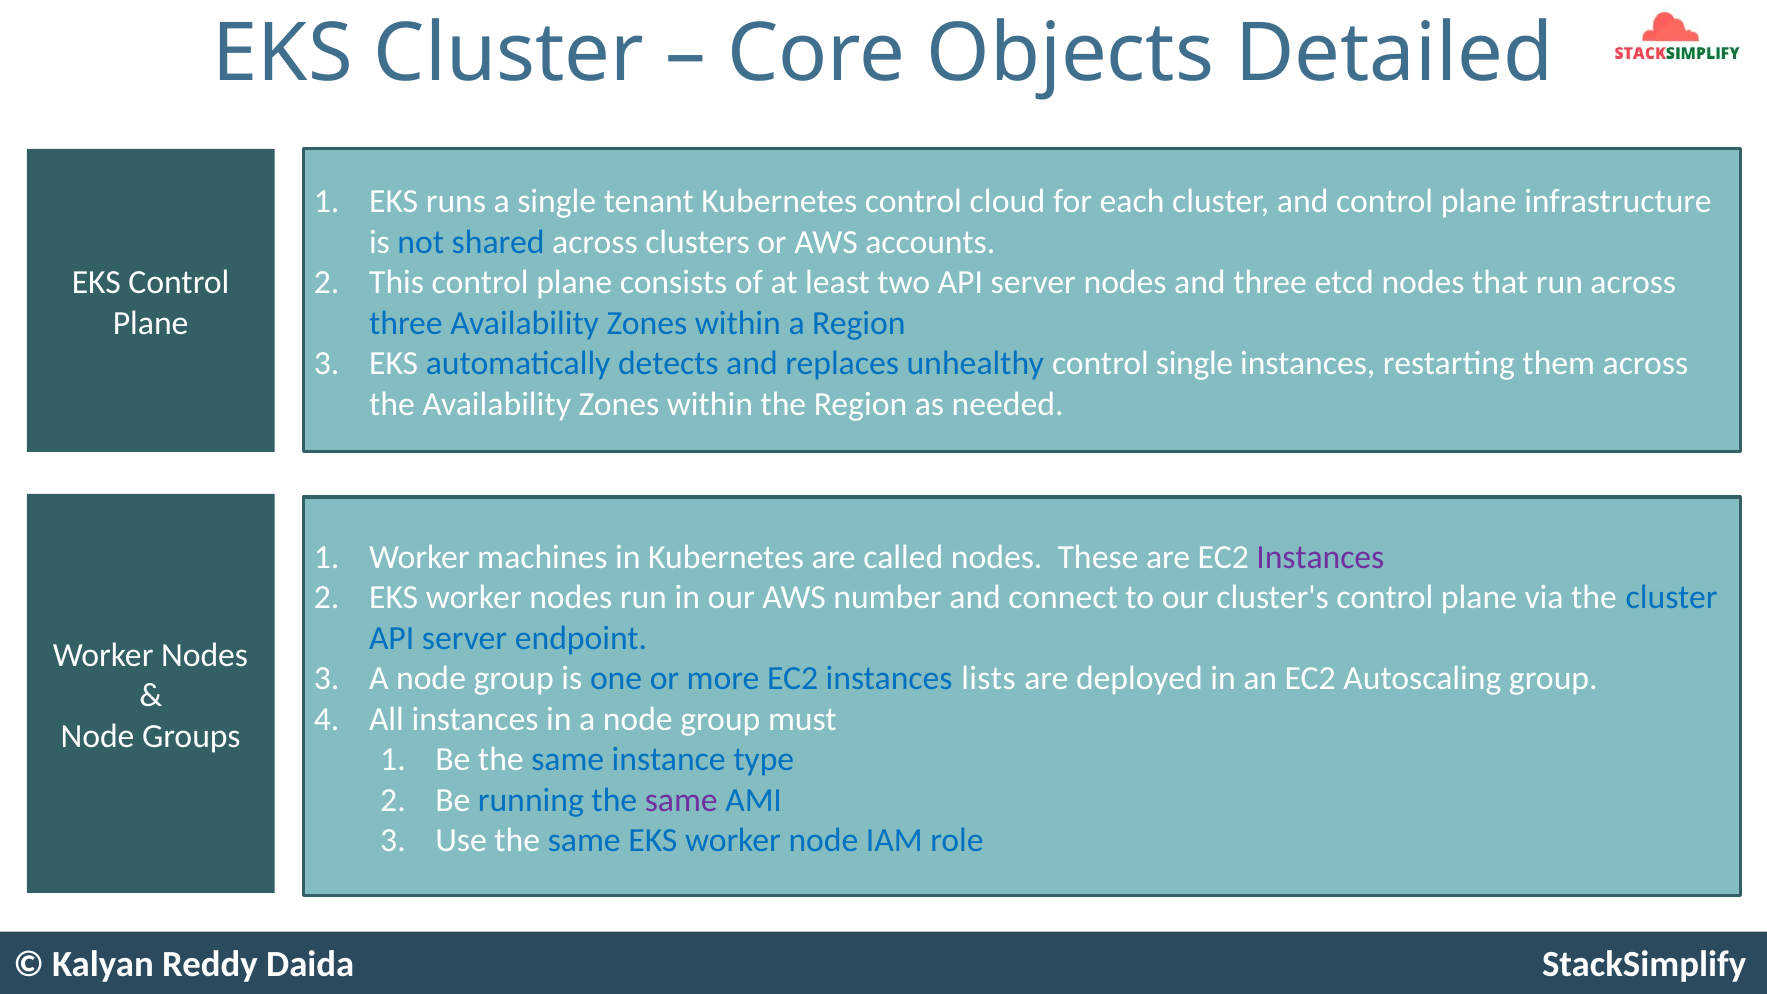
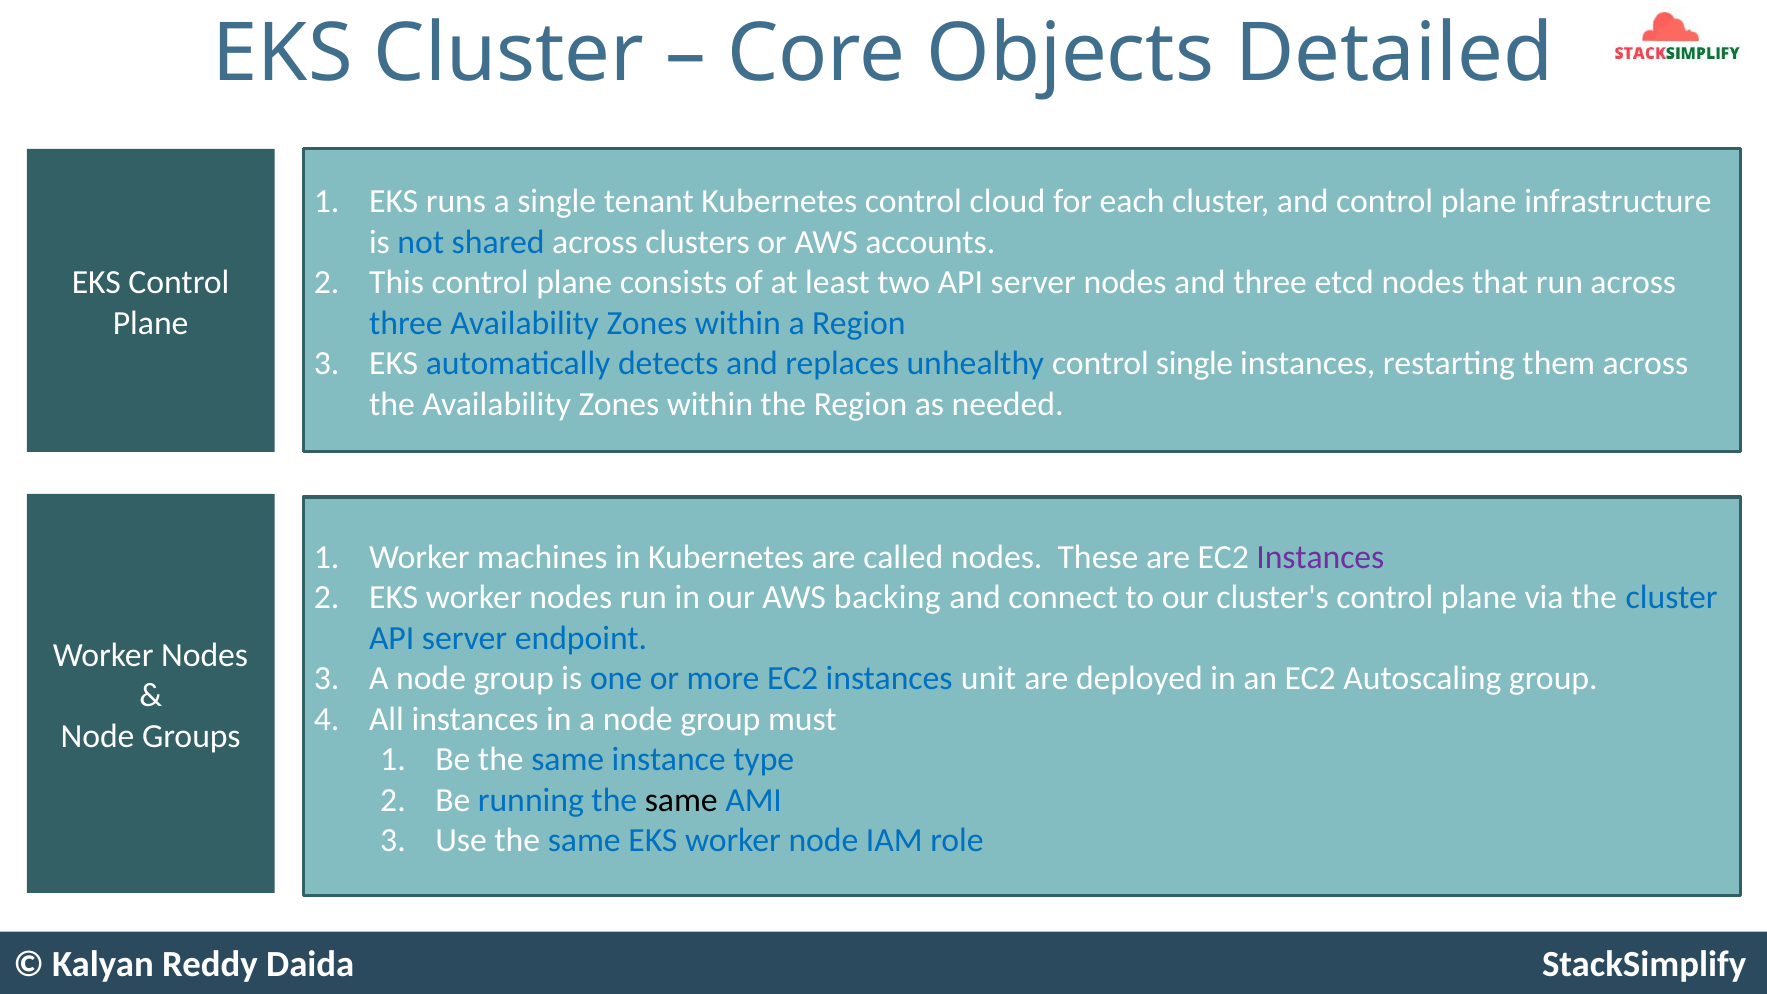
number: number -> backing
lists: lists -> unit
same at (681, 800) colour: purple -> black
